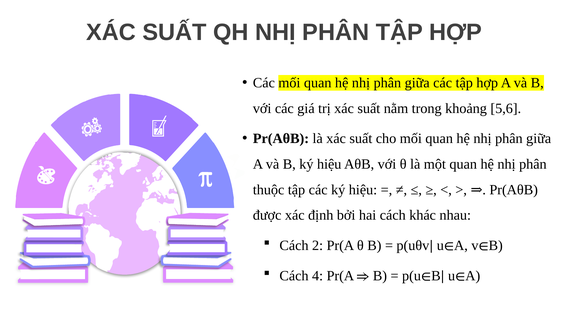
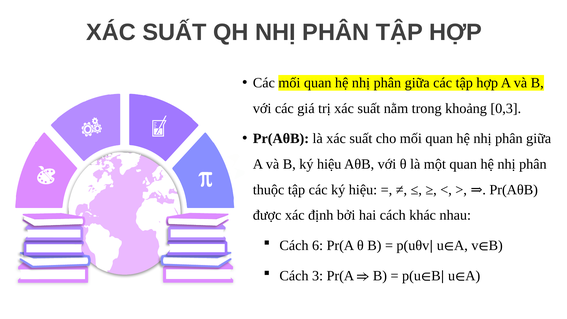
5,6: 5,6 -> 0,3
2: 2 -> 6
4: 4 -> 3
